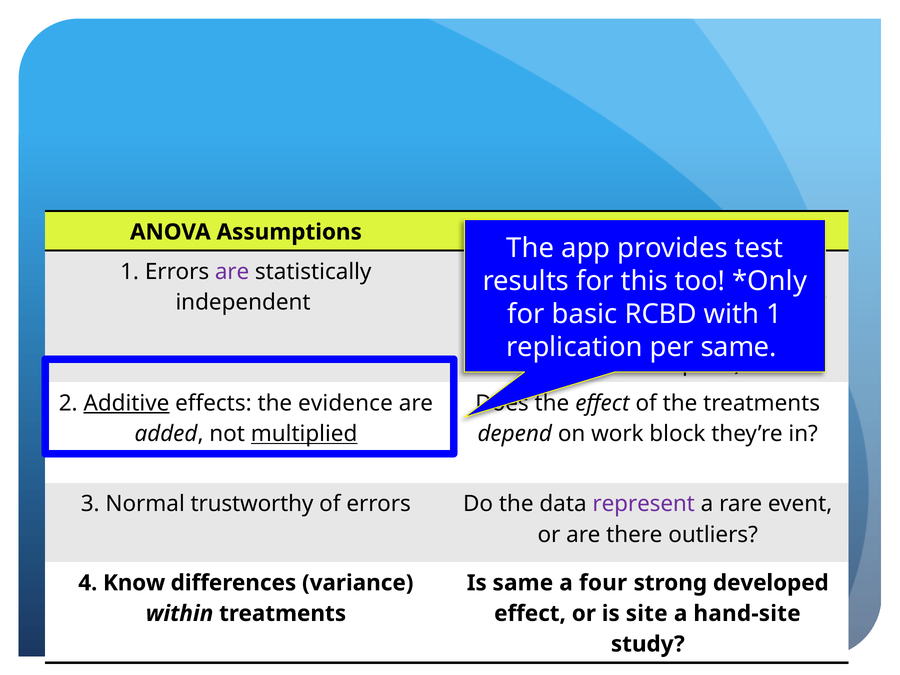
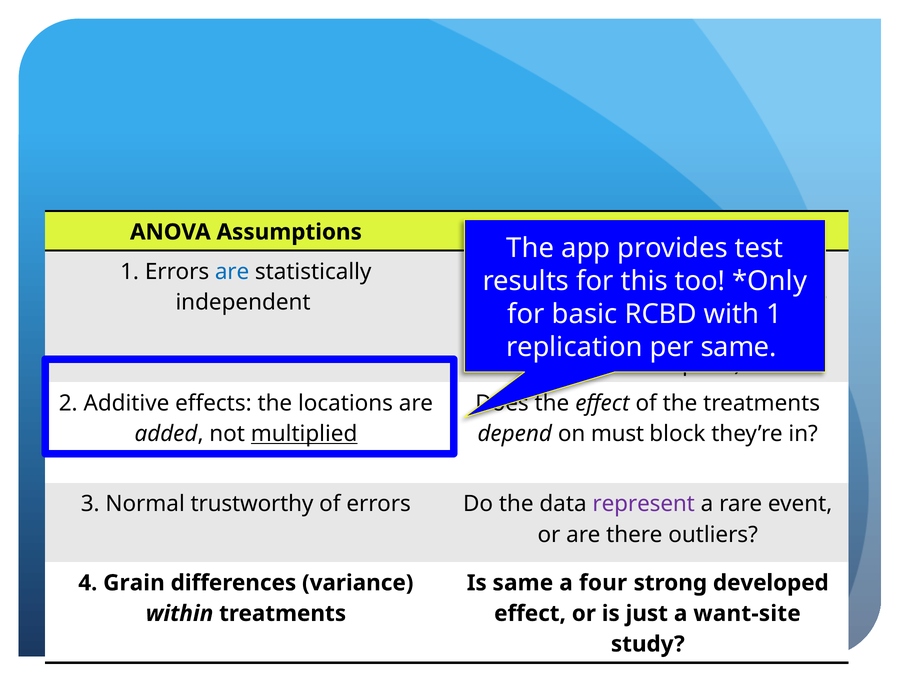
are at (232, 272) colour: purple -> blue
Additive underline: present -> none
evidence: evidence -> locations
work: work -> must
Know: Know -> Grain
site: site -> just
hand-site: hand-site -> want-site
